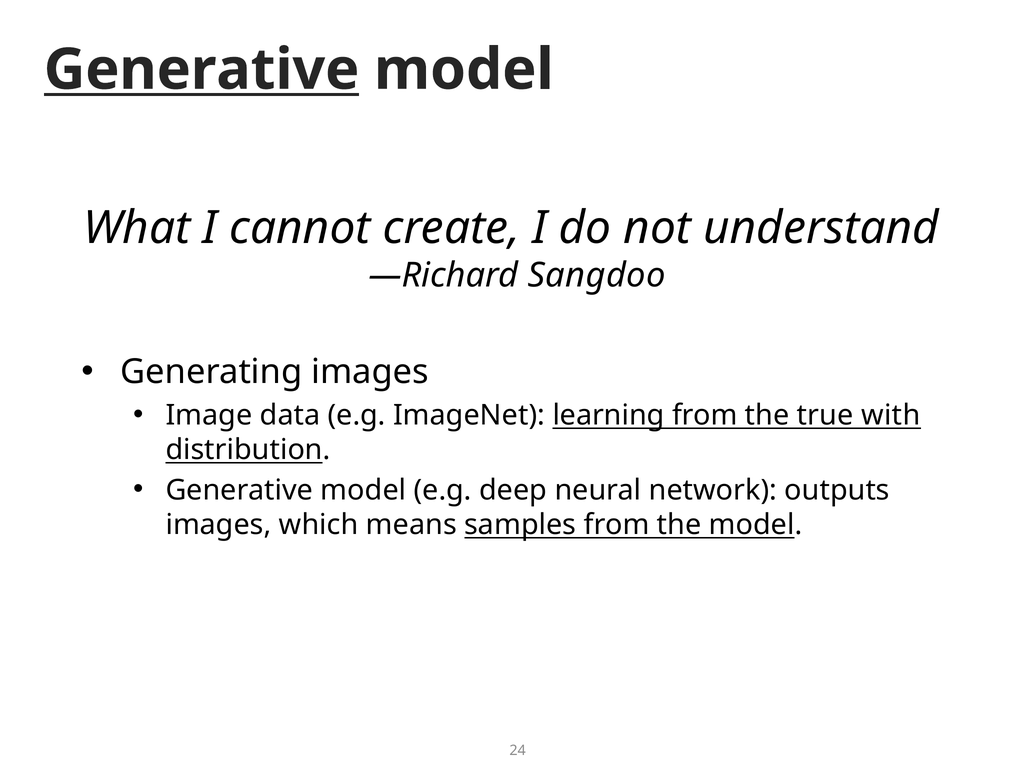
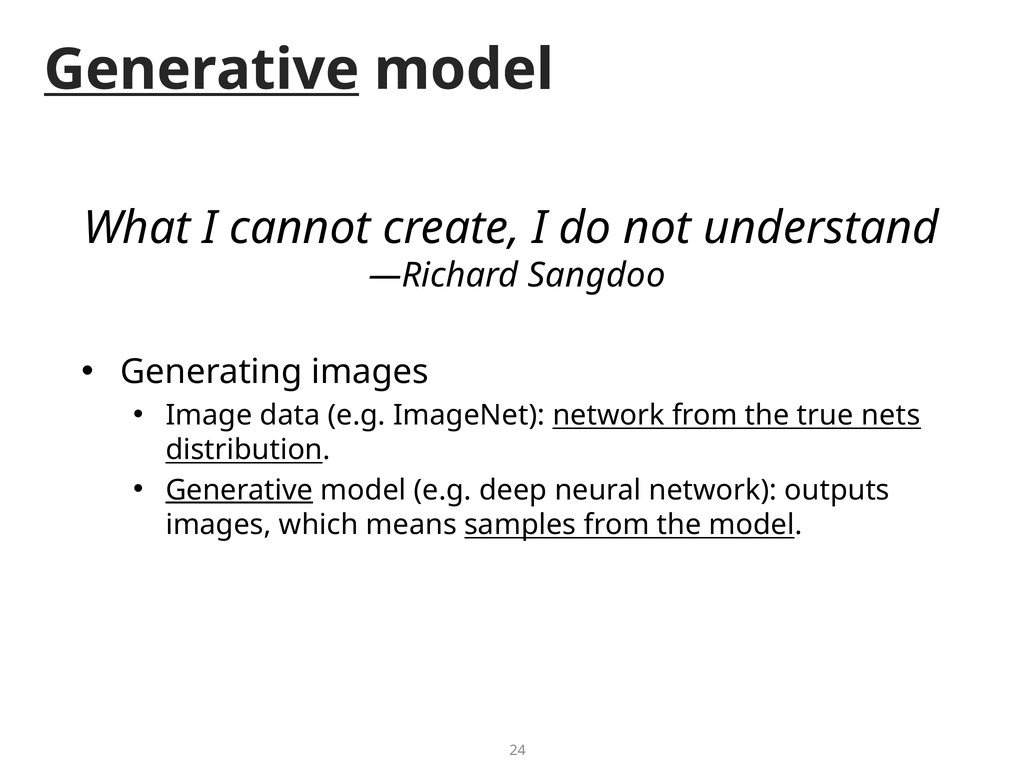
ImageNet learning: learning -> network
with: with -> nets
Generative at (239, 490) underline: none -> present
